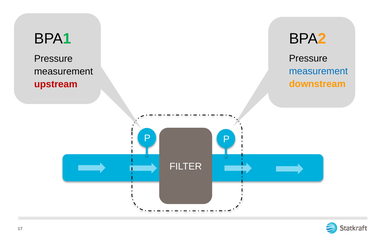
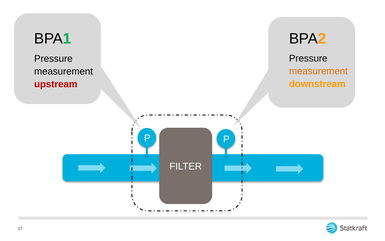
measurement at (318, 71) colour: blue -> orange
